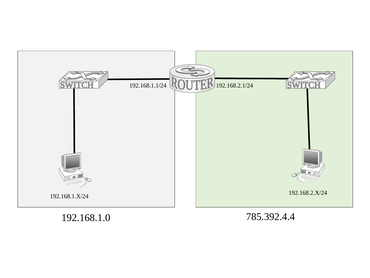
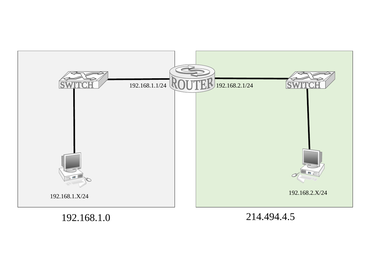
785.392.4.4: 785.392.4.4 -> 214.494.4.5
